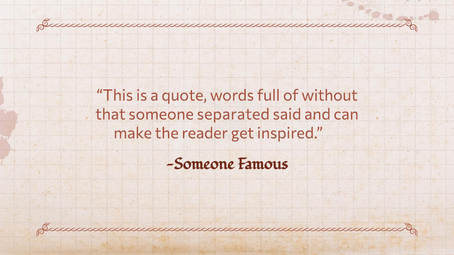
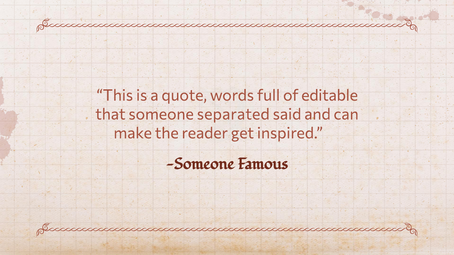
without: without -> editable
